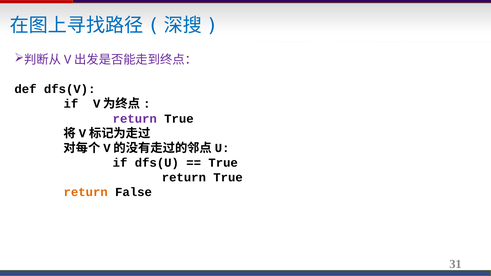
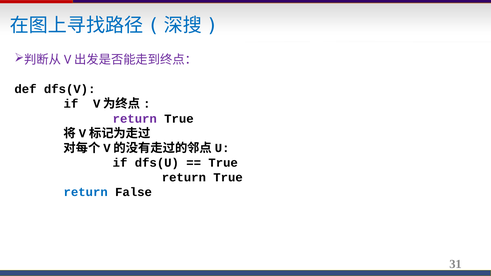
return at (86, 192) colour: orange -> blue
